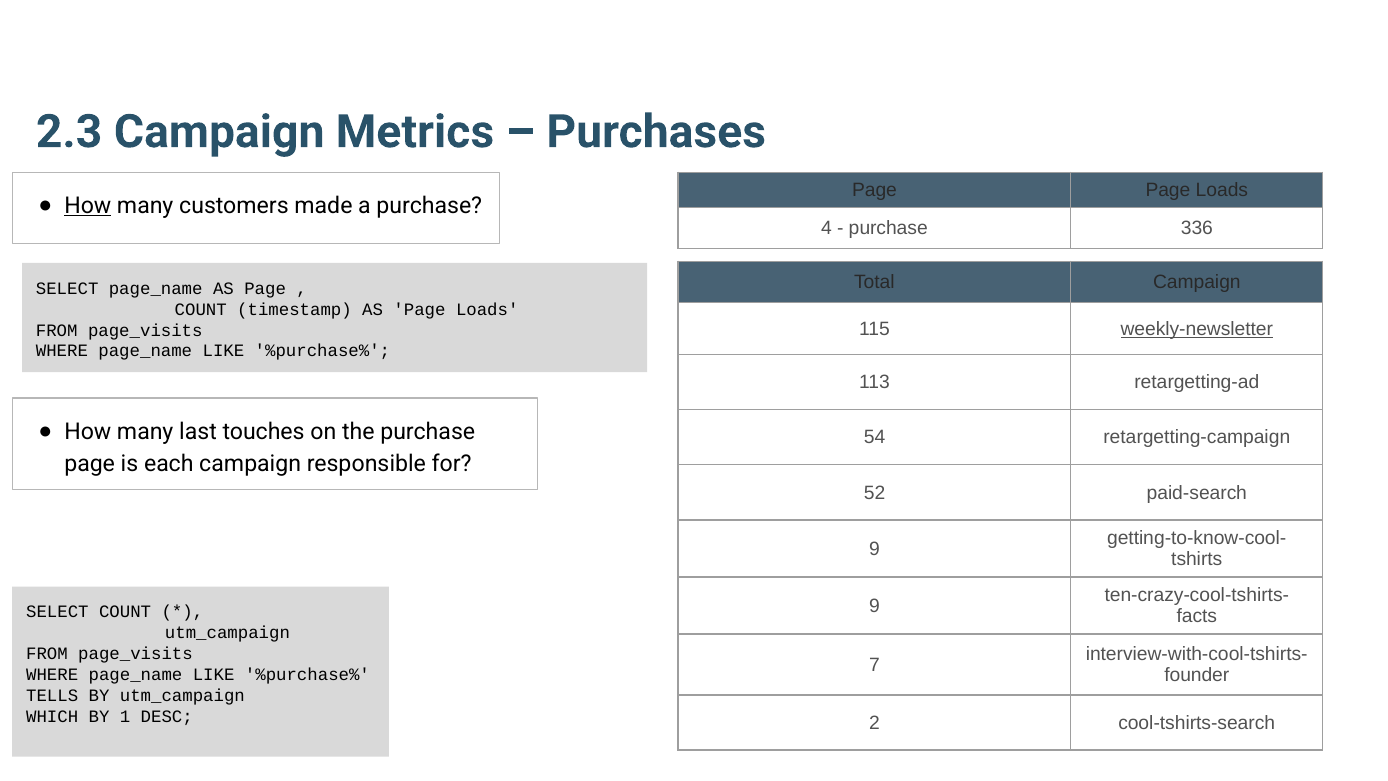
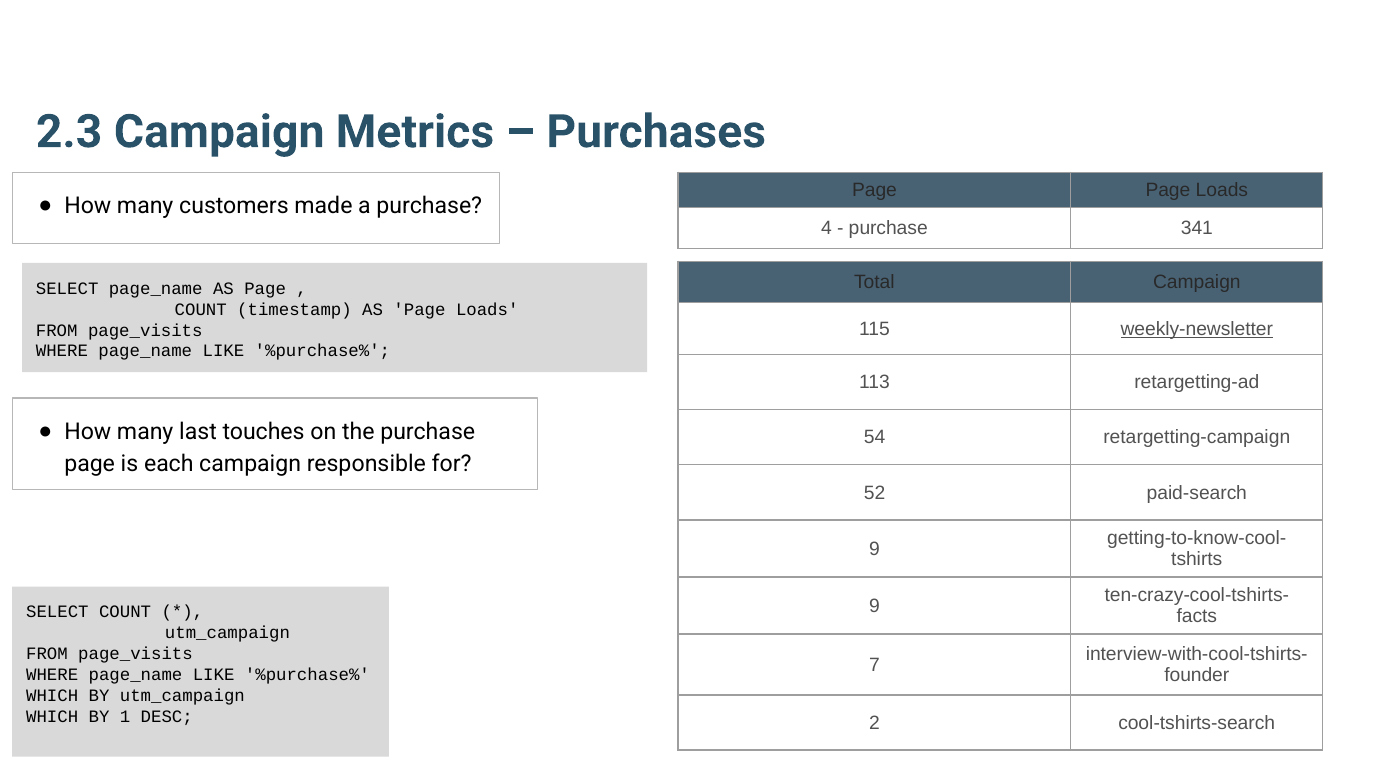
How at (88, 206) underline: present -> none
336: 336 -> 341
TELLS at (52, 695): TELLS -> WHICH
